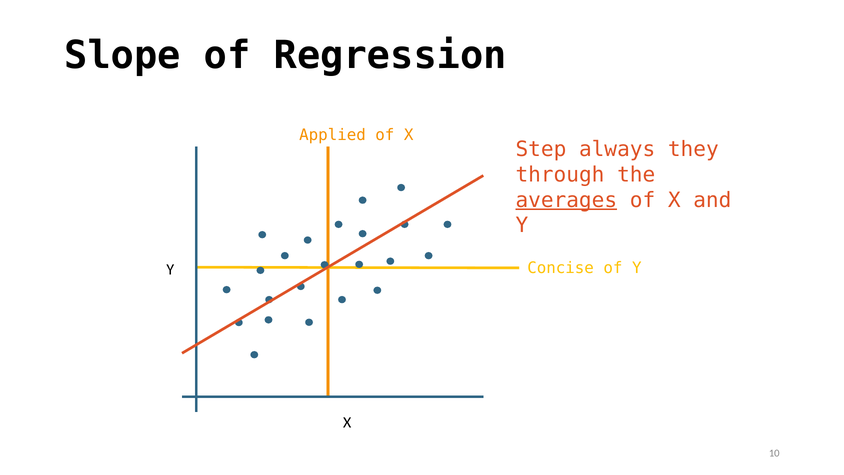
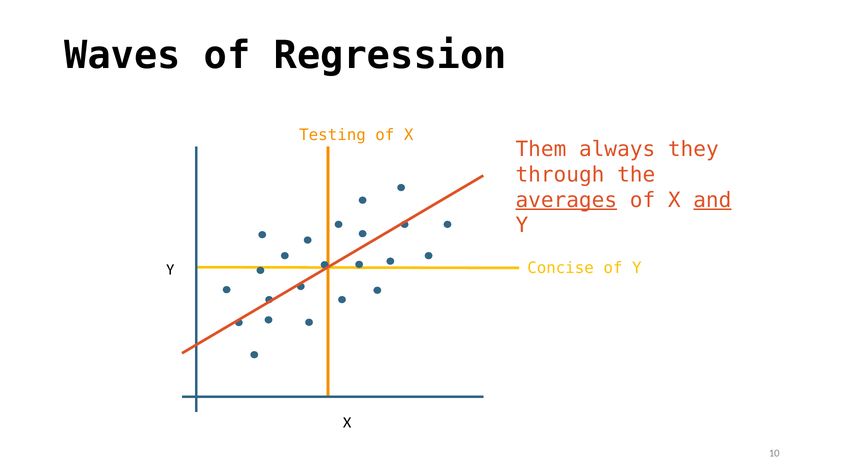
Slope: Slope -> Waves
Applied: Applied -> Testing
Step: Step -> Them
and underline: none -> present
